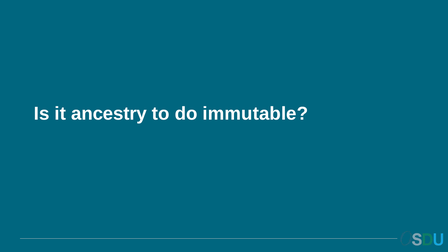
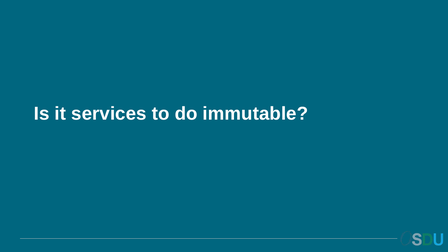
ancestry: ancestry -> services
